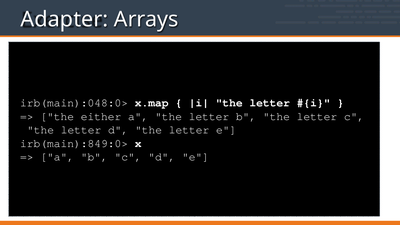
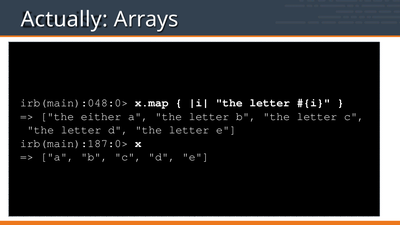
Adapter: Adapter -> Actually
irb(main):849:0>: irb(main):849:0> -> irb(main):187:0>
